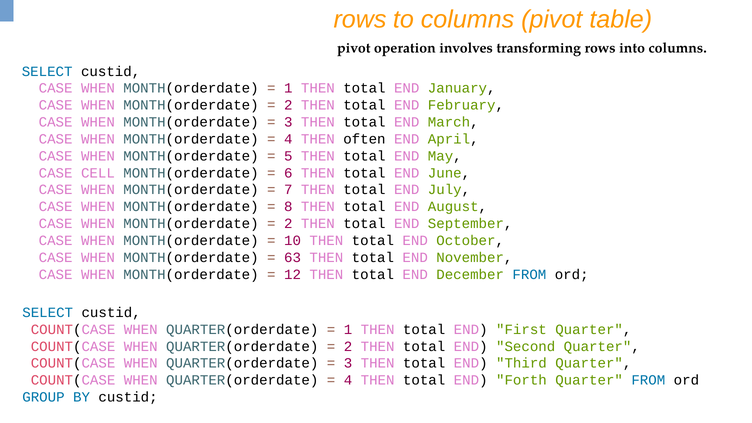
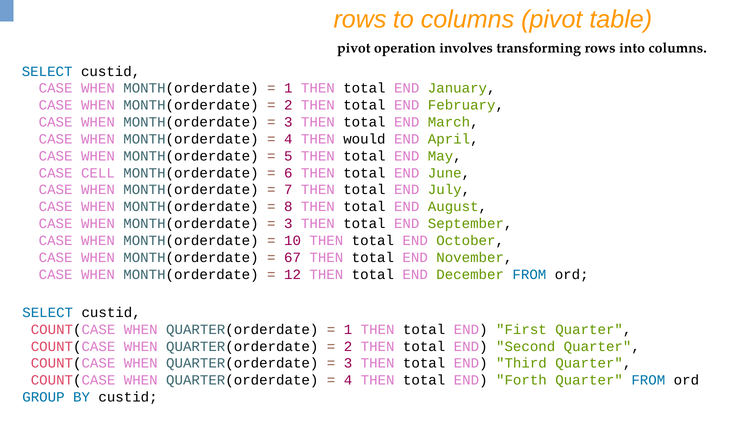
often: often -> would
2 at (288, 224): 2 -> 3
63: 63 -> 67
